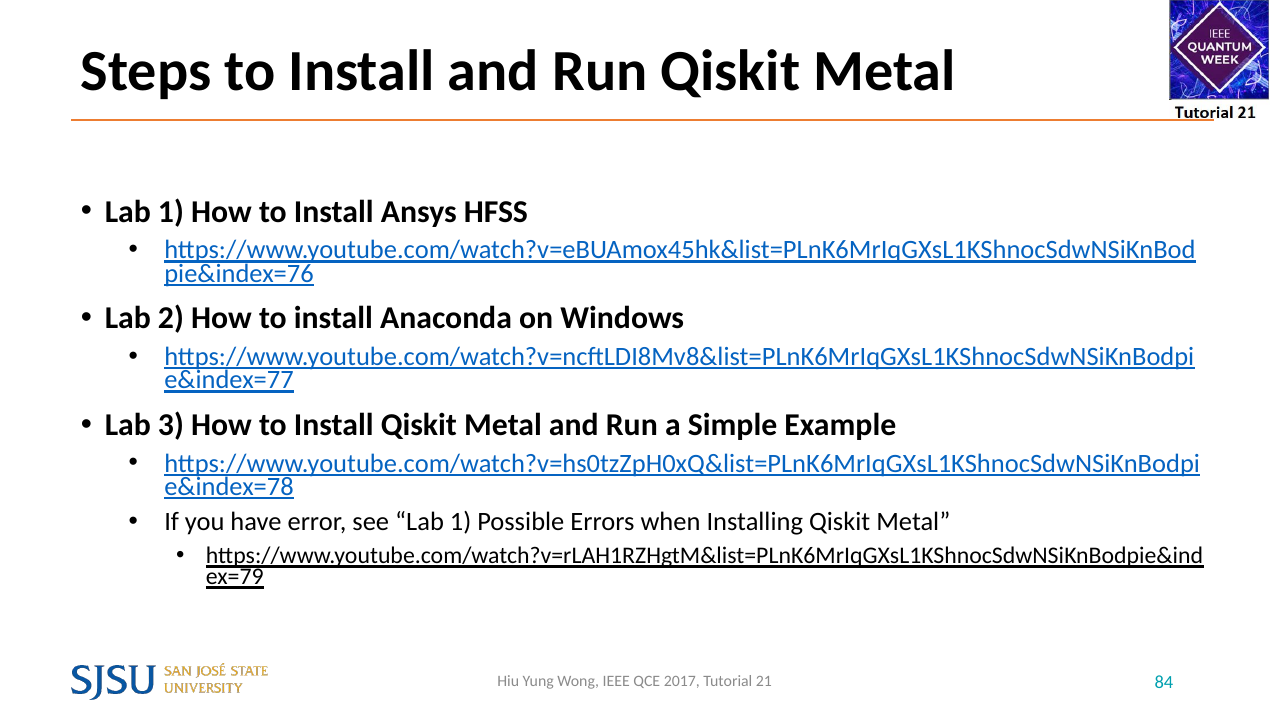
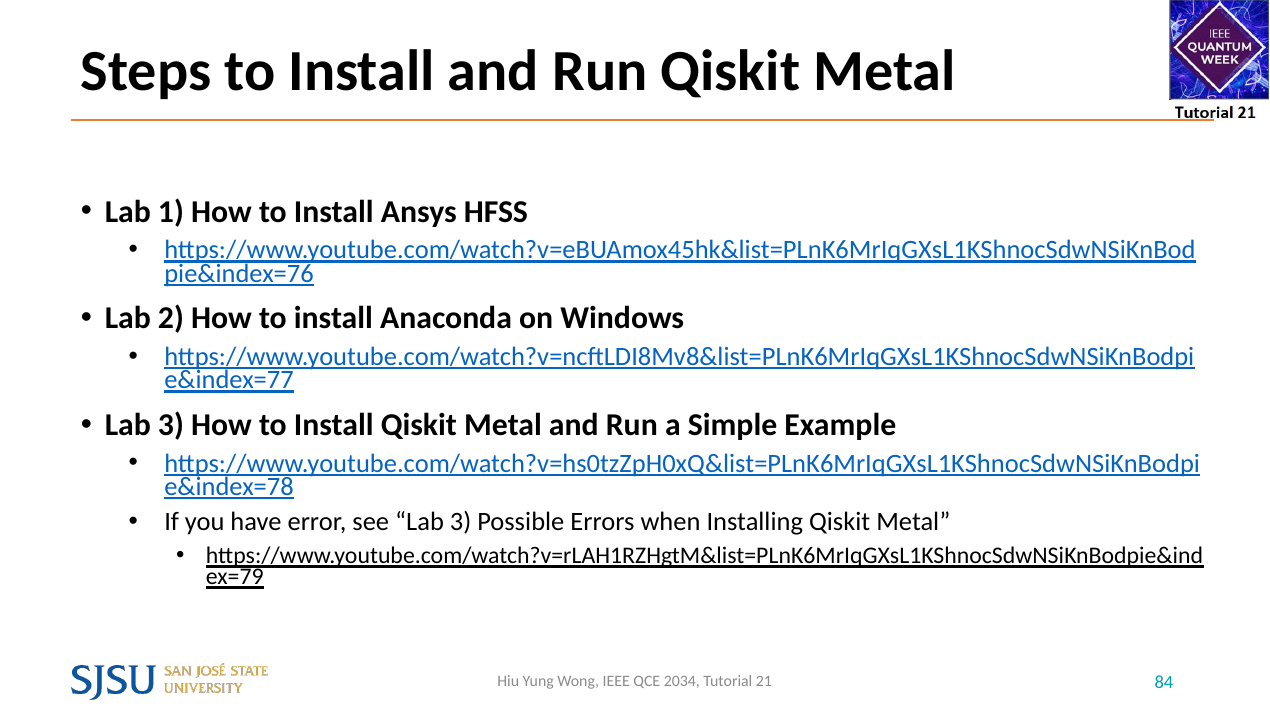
see Lab 1: 1 -> 3
2017: 2017 -> 2034
